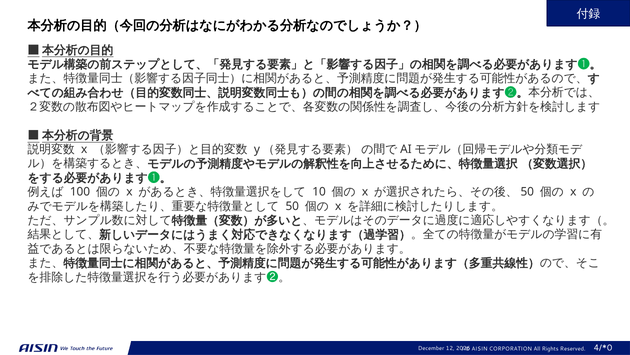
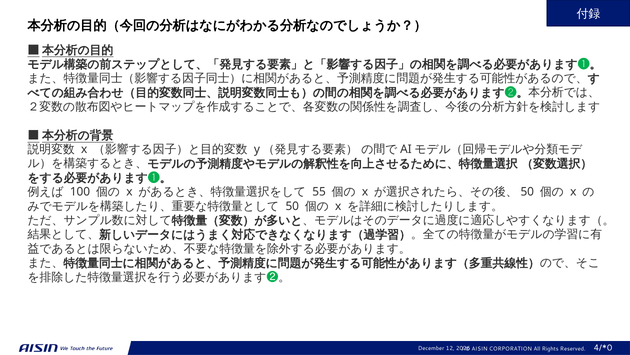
10: 10 -> 55
